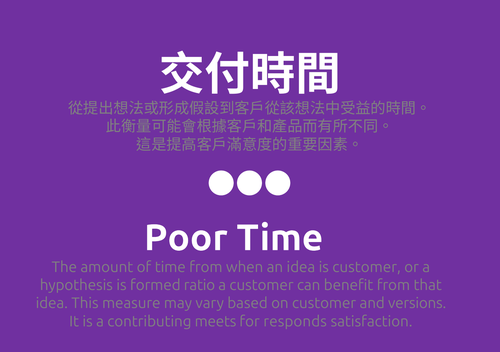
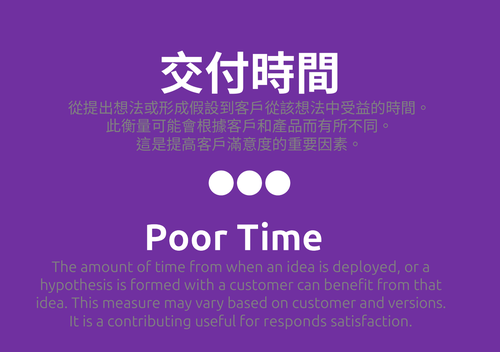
is customer: customer -> deployed
ratio: ratio -> with
meets: meets -> useful
